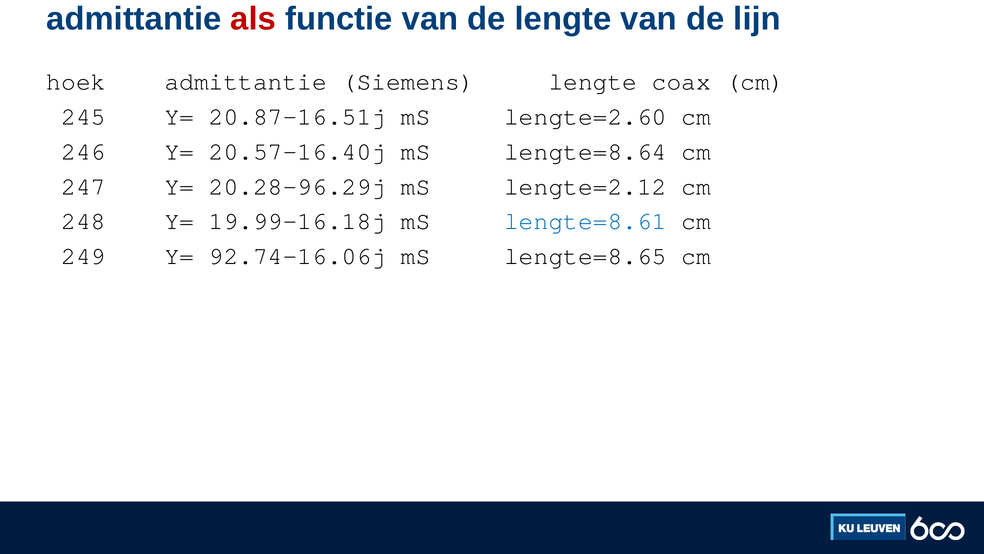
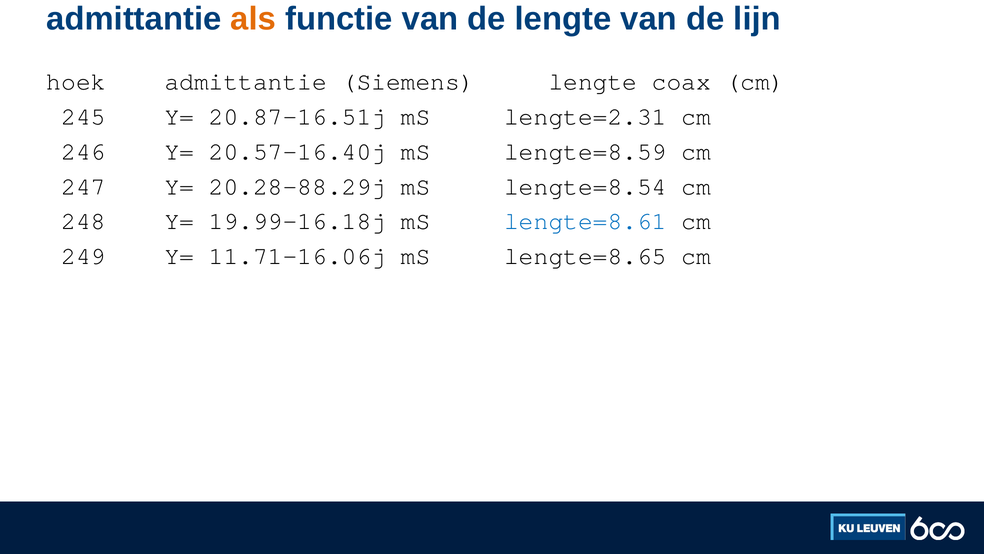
als colour: red -> orange
lengte=2.60: lengte=2.60 -> lengte=2.31
lengte=8.64: lengte=8.64 -> lengte=8.59
20.28-96.29j: 20.28-96.29j -> 20.28-88.29j
lengte=2.12: lengte=2.12 -> lengte=8.54
92.74-16.06j: 92.74-16.06j -> 11.71-16.06j
